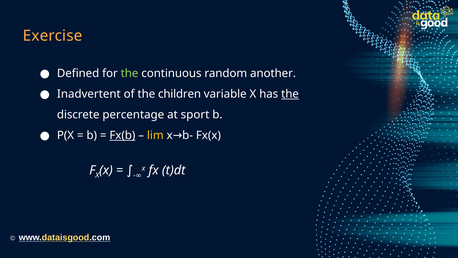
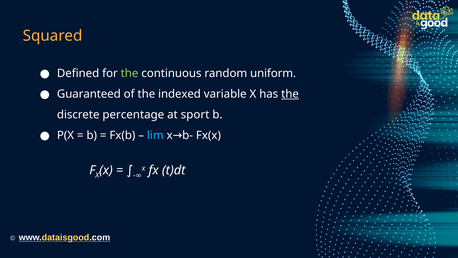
Exercise: Exercise -> Squared
another: another -> uniform
Inadvertent: Inadvertent -> Guaranteed
children: children -> indexed
Fx(b underline: present -> none
lim colour: yellow -> light blue
